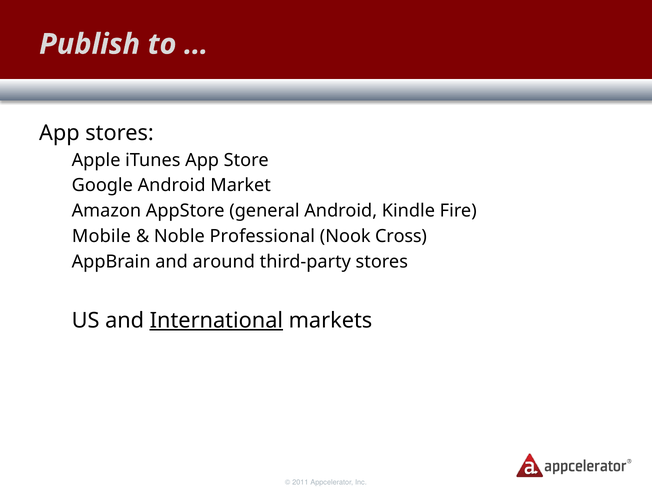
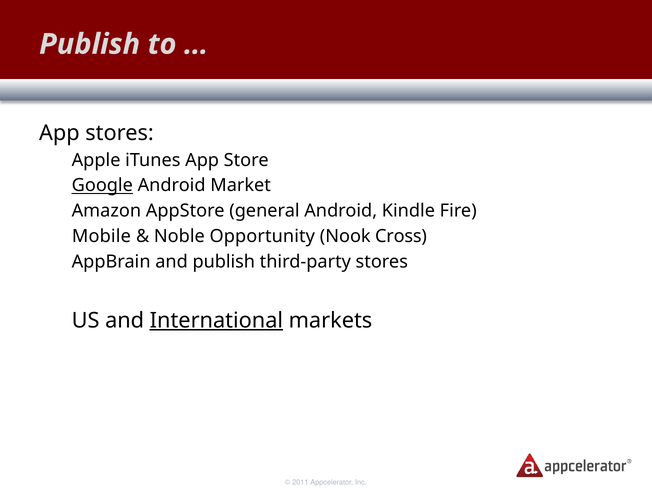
Google underline: none -> present
Professional: Professional -> Opportunity
and around: around -> publish
